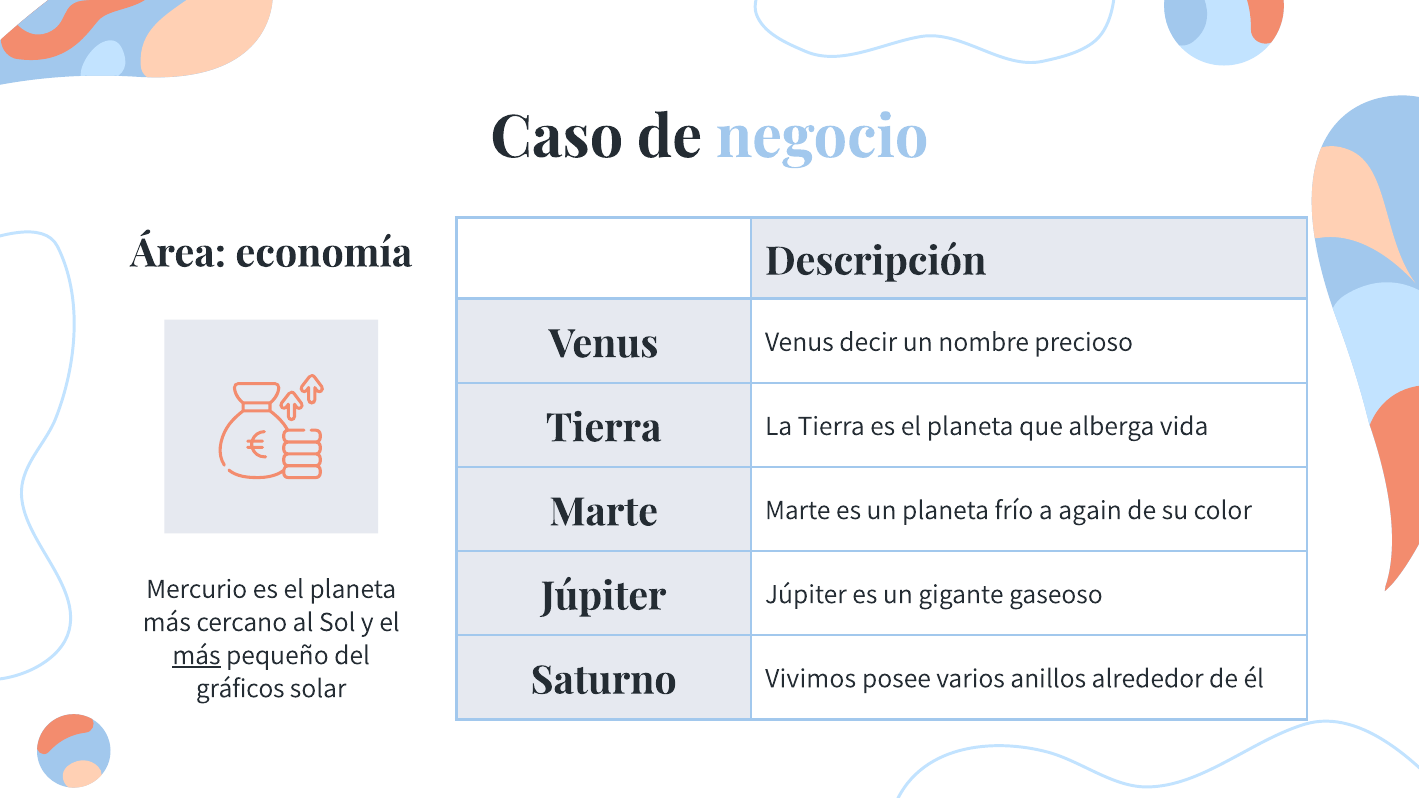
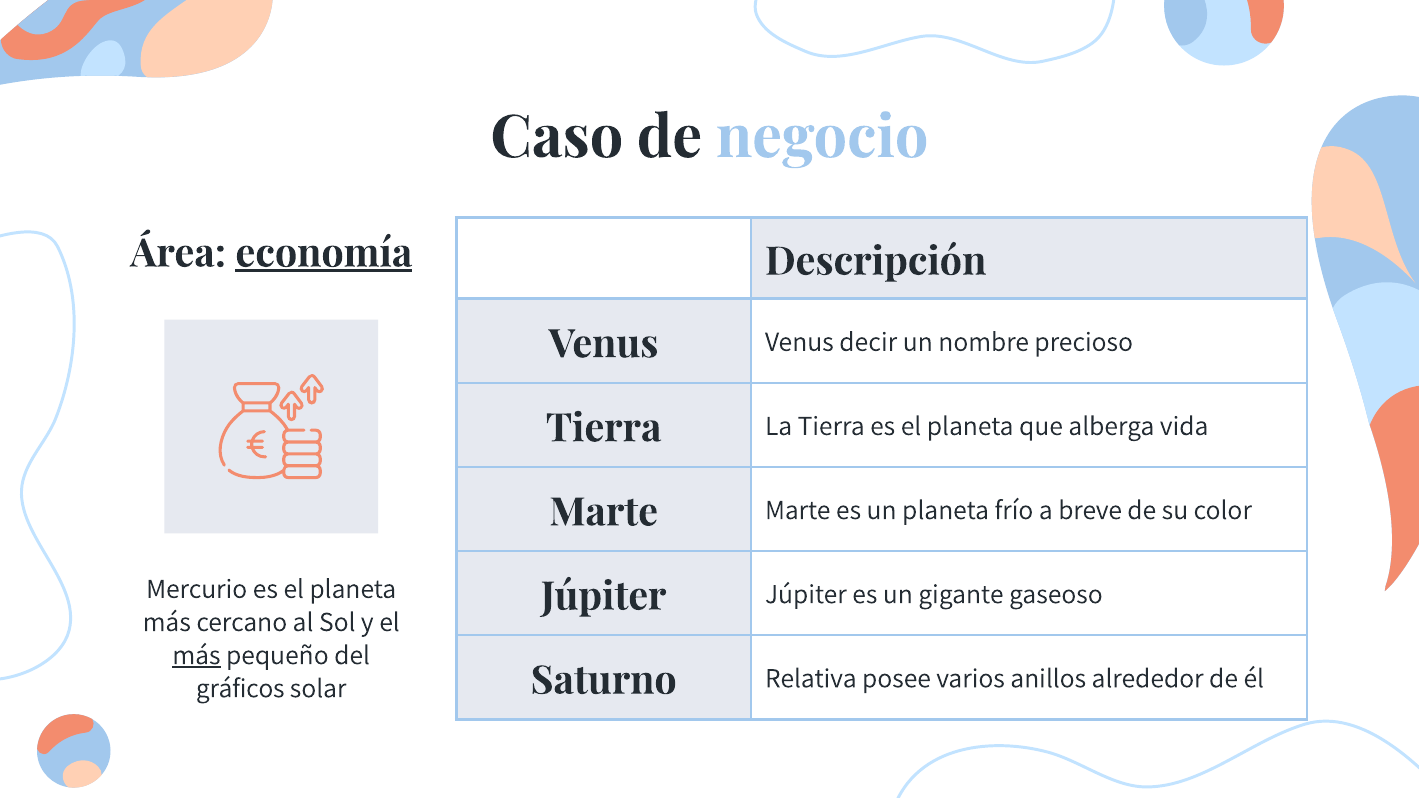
economía underline: none -> present
again: again -> breve
Vivimos: Vivimos -> Relativa
